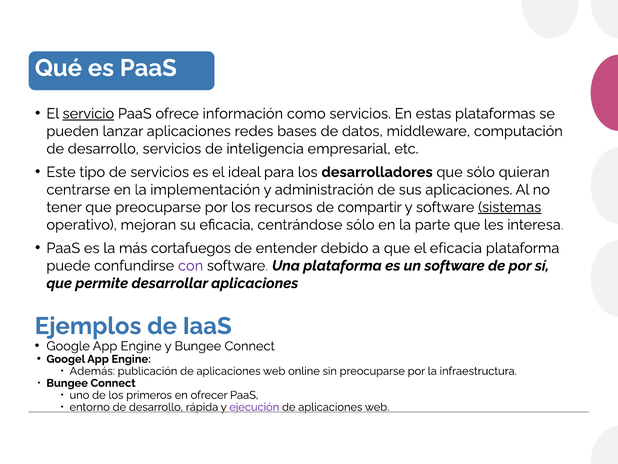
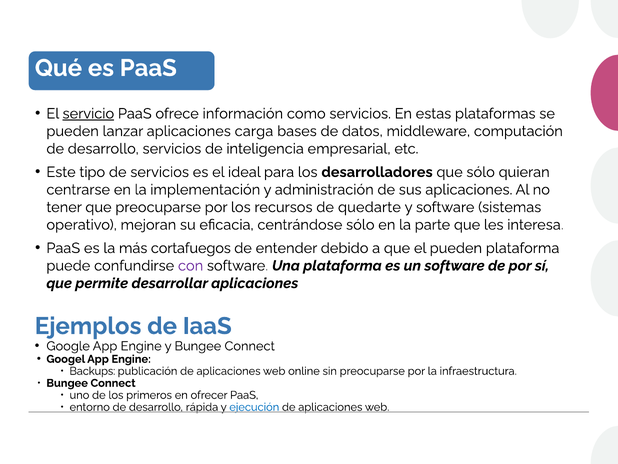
redes: redes -> carga
compartir: compartir -> quedarte
sistemas underline: present -> none
el eficacia: eficacia -> pueden
Además: Además -> Backups
ejecución colour: purple -> blue
